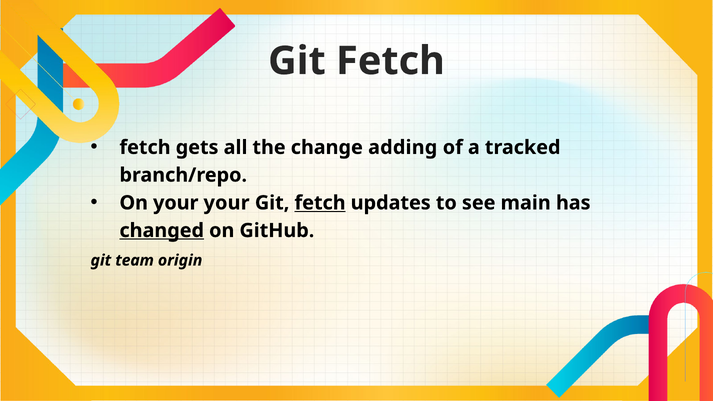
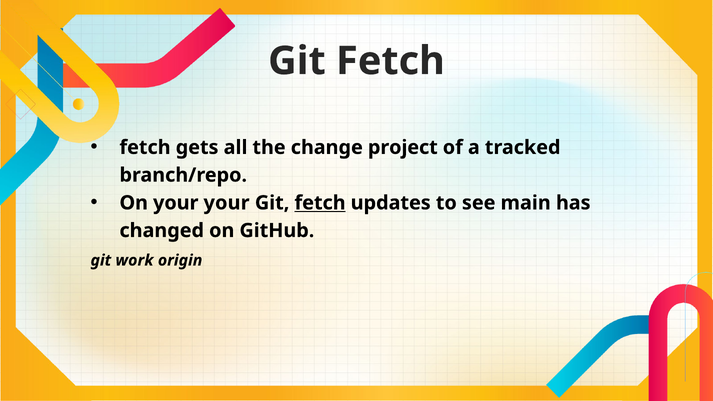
adding: adding -> project
changed underline: present -> none
team: team -> work
